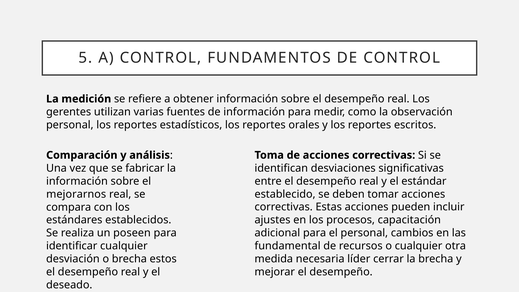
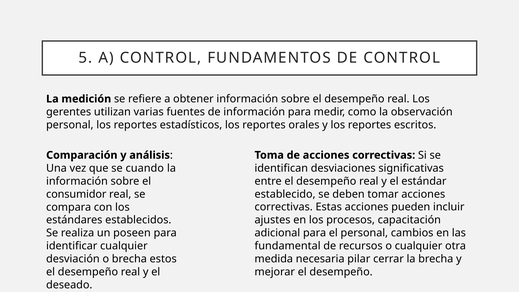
fabricar: fabricar -> cuando
mejorarnos: mejorarnos -> consumidor
líder: líder -> pilar
